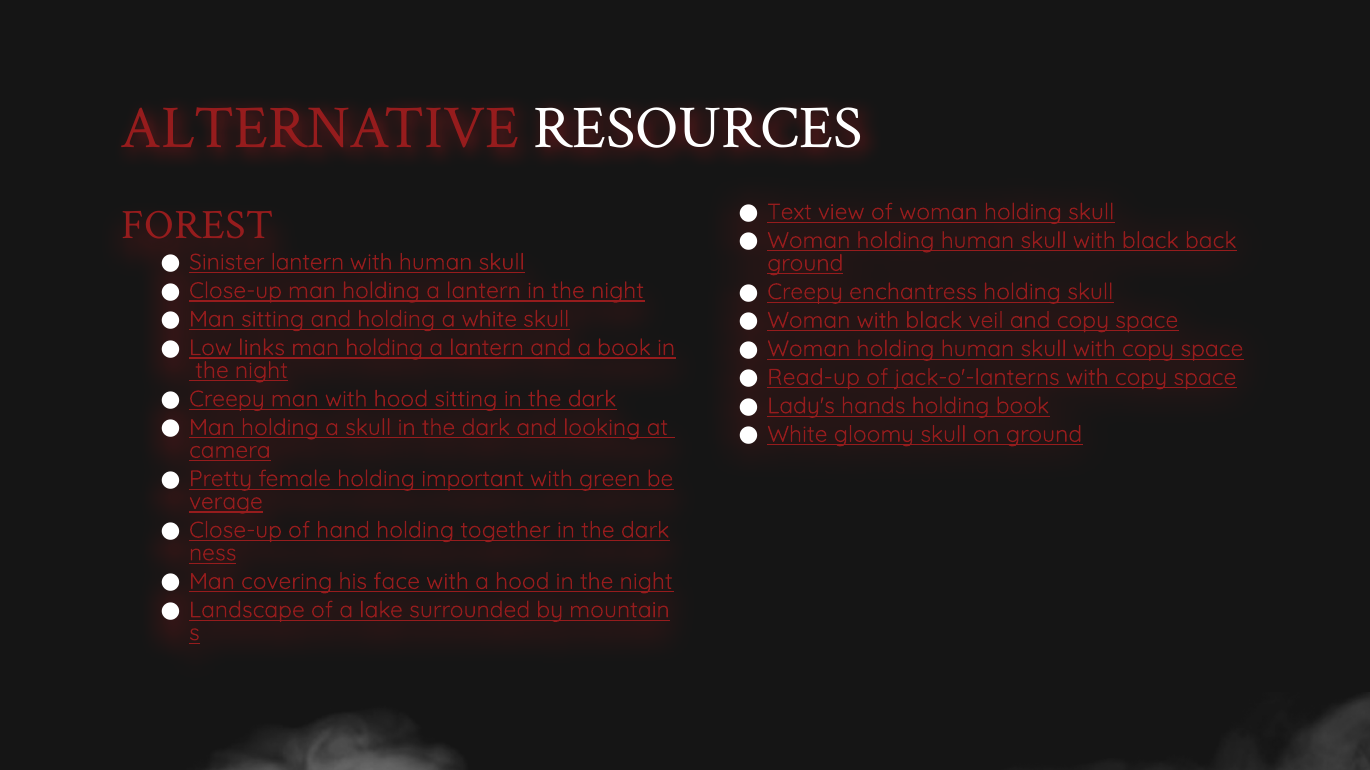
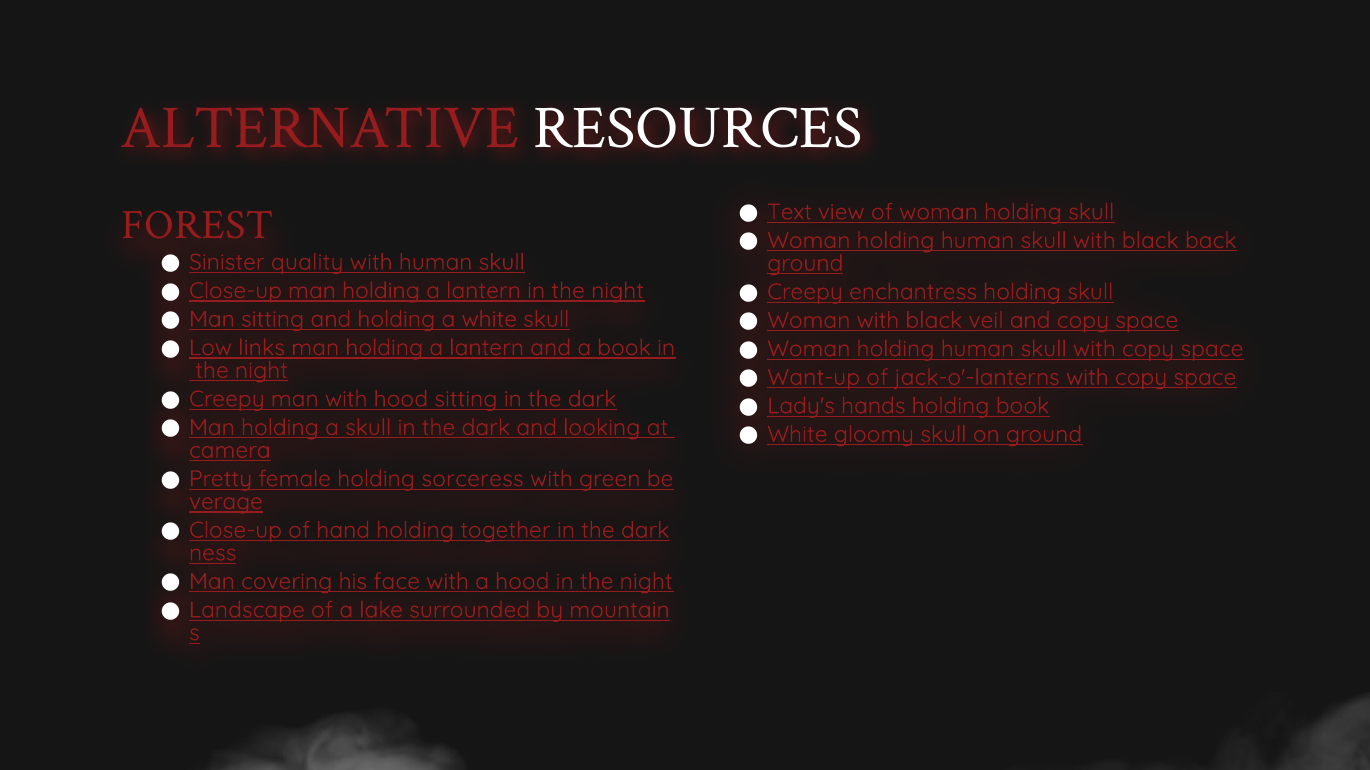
Sinister lantern: lantern -> quality
Read-up: Read-up -> Want-up
important: important -> sorceress
